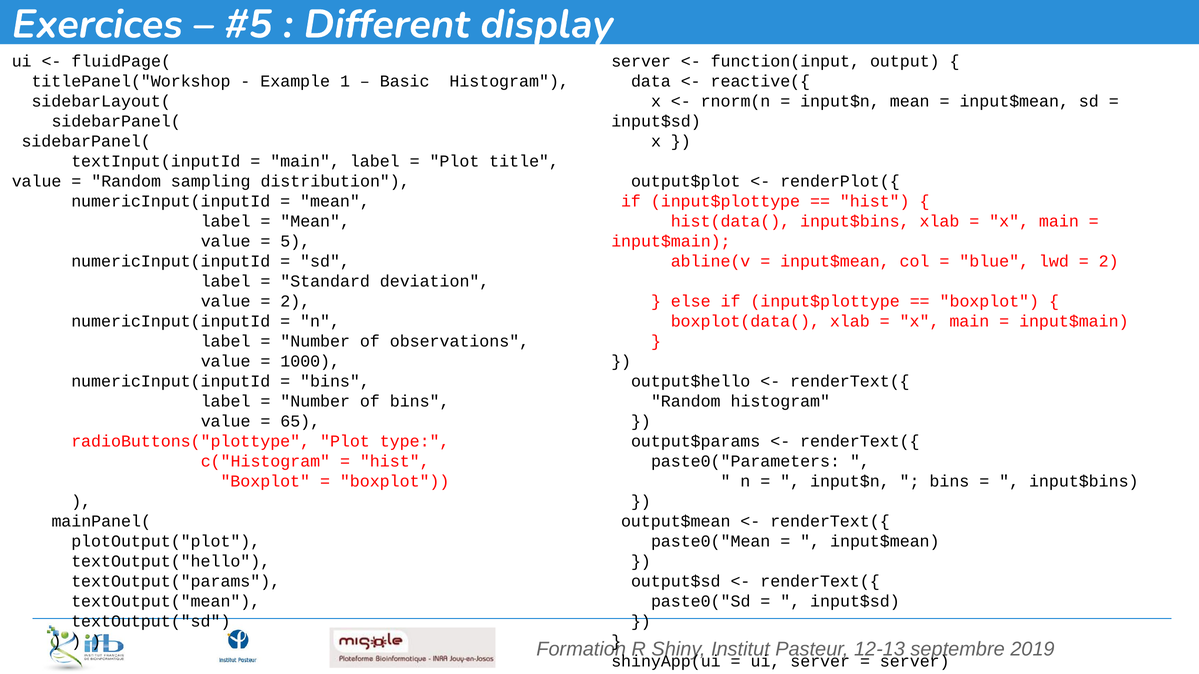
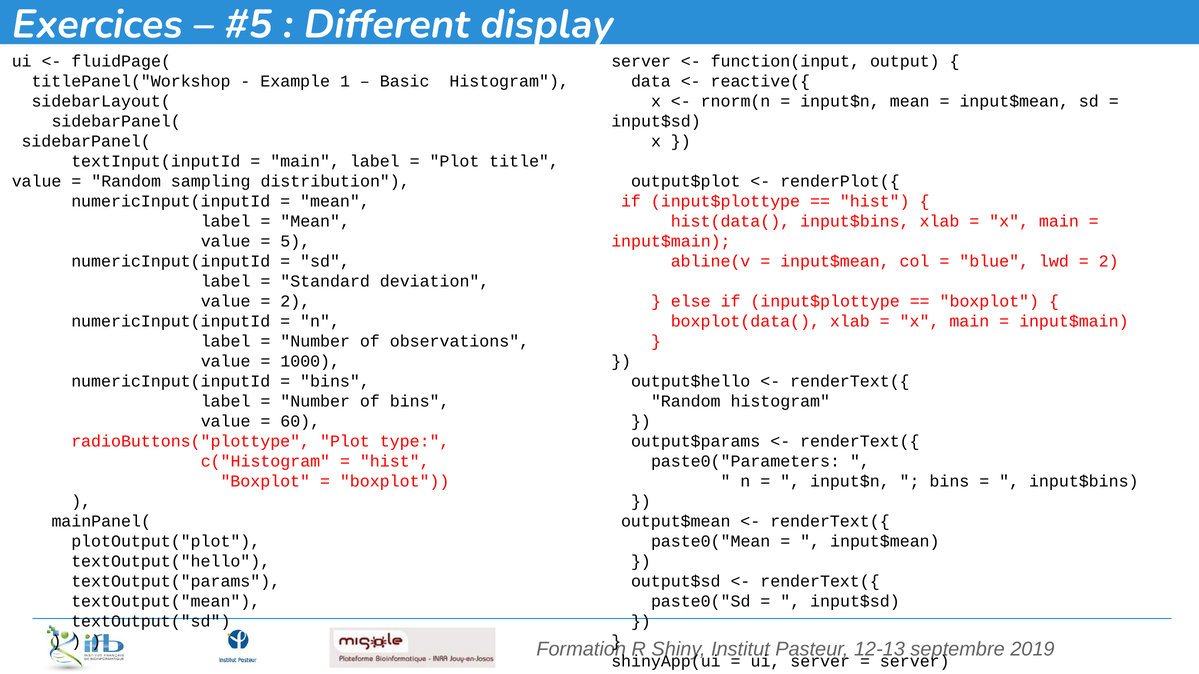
65: 65 -> 60
